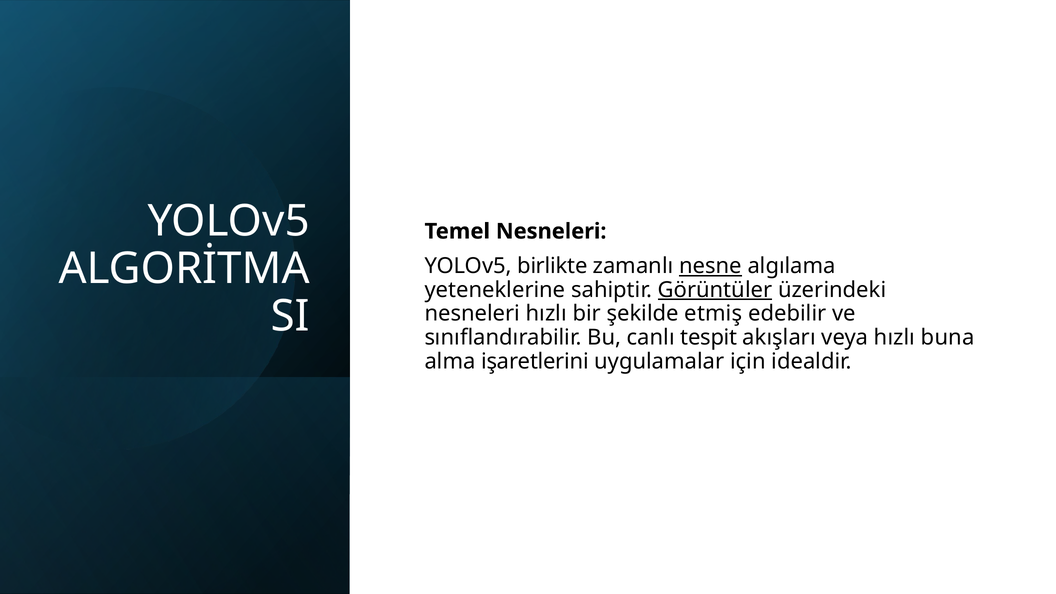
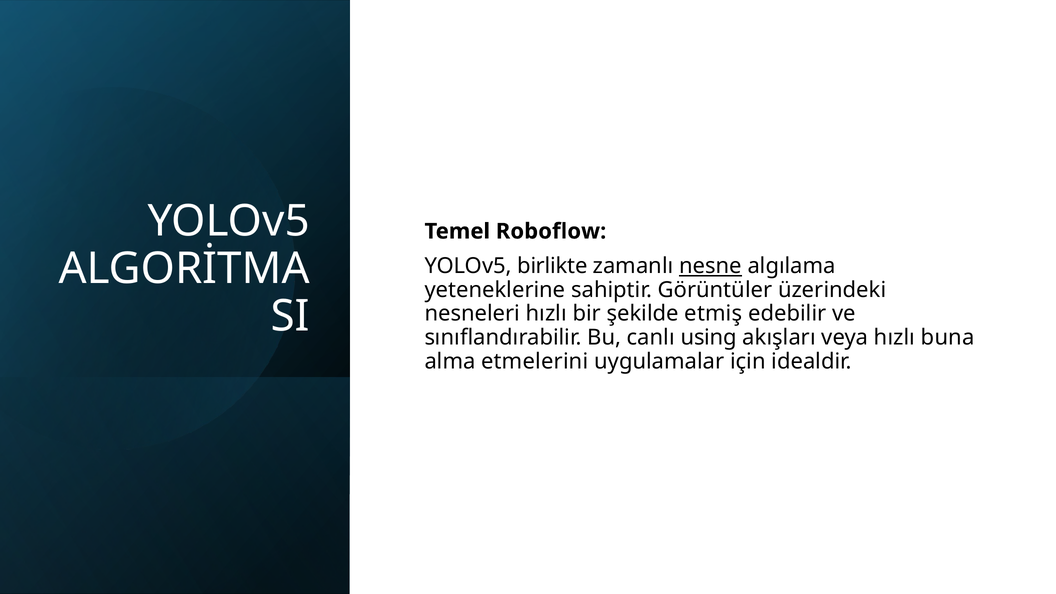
Temel Nesneleri: Nesneleri -> Roboflow
Görüntüler underline: present -> none
tespit: tespit -> using
işaretlerini: işaretlerini -> etmelerini
